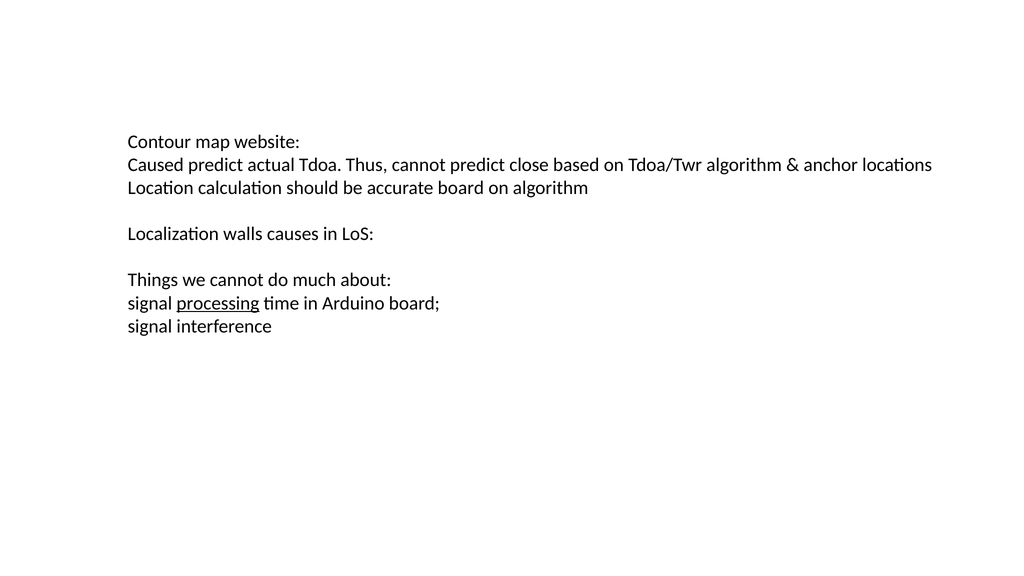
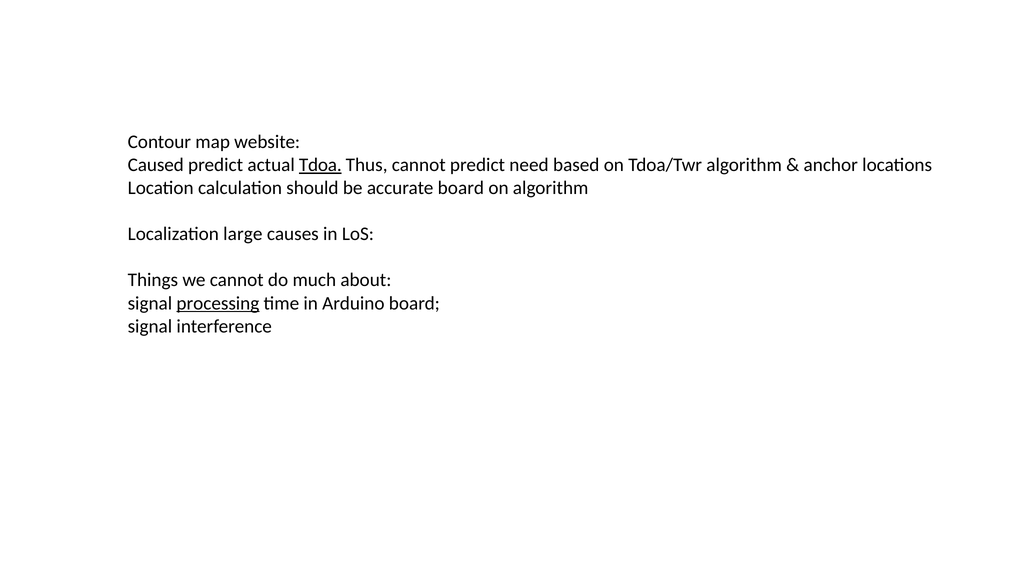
Tdoa underline: none -> present
close: close -> need
walls: walls -> large
